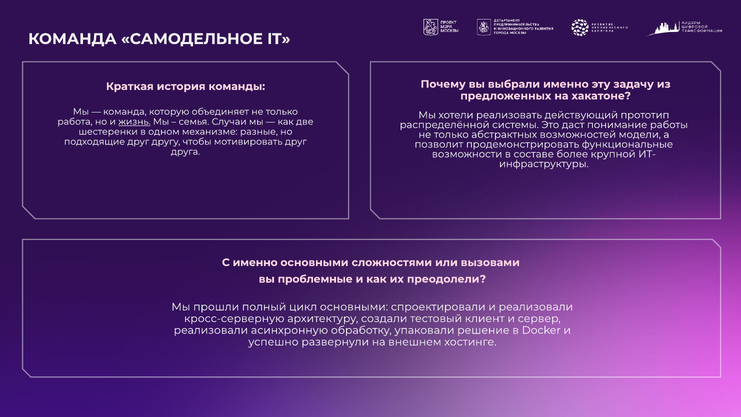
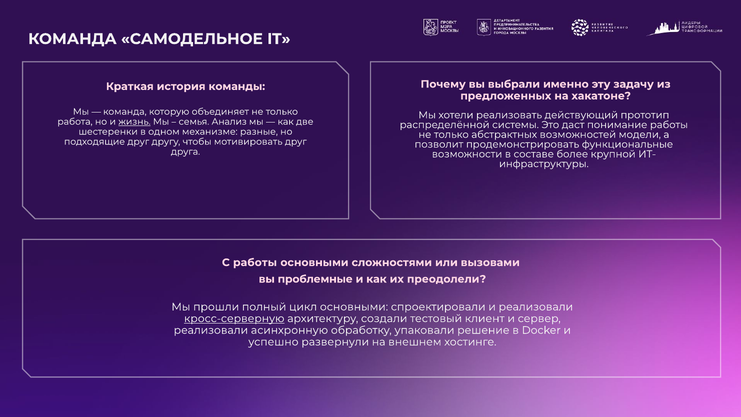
Случаи: Случаи -> Анализ
С именно: именно -> работы
кросс-серверную underline: none -> present
